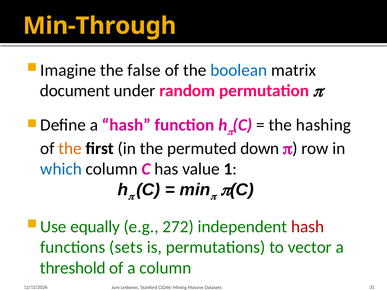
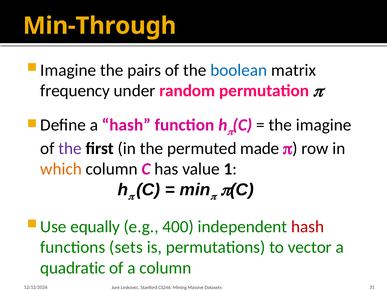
false: false -> pairs
document: document -> frequency
hashing: hashing -> imagine
the at (70, 149) colour: orange -> purple
down: down -> made
which colour: blue -> orange
272: 272 -> 400
threshold: threshold -> quadratic
